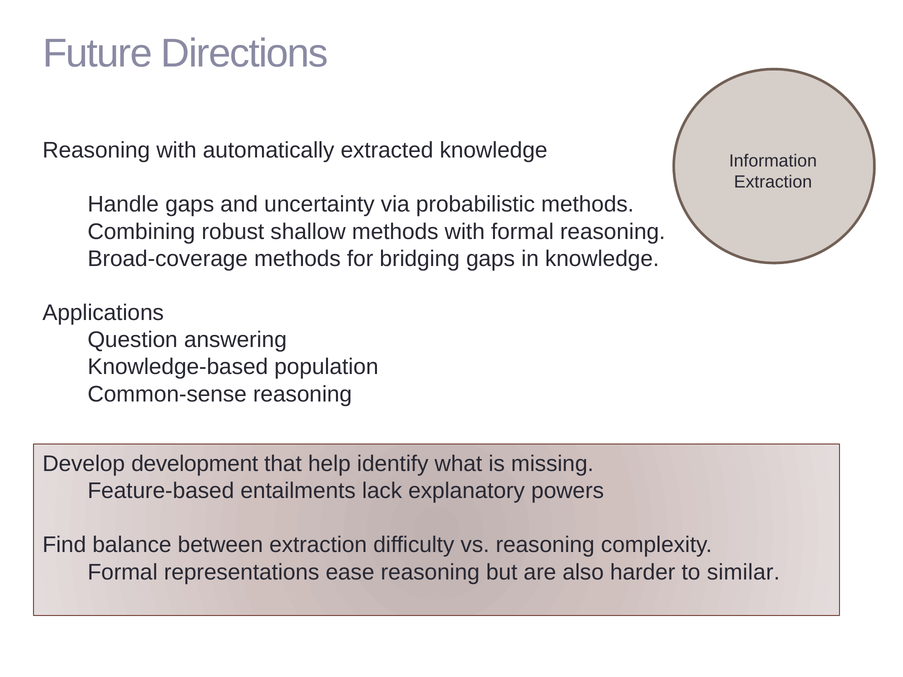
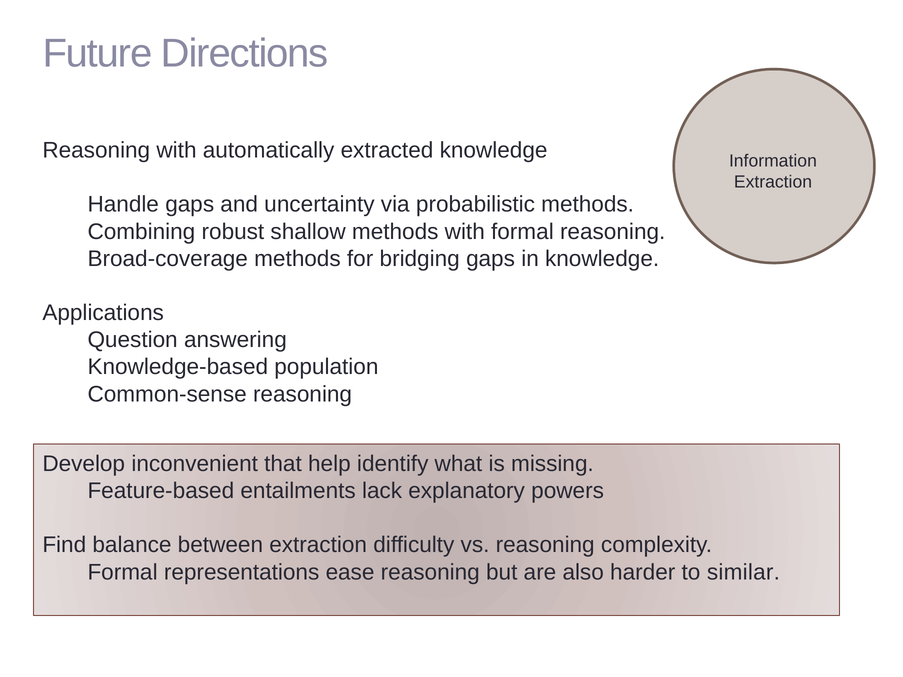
development: development -> inconvenient
